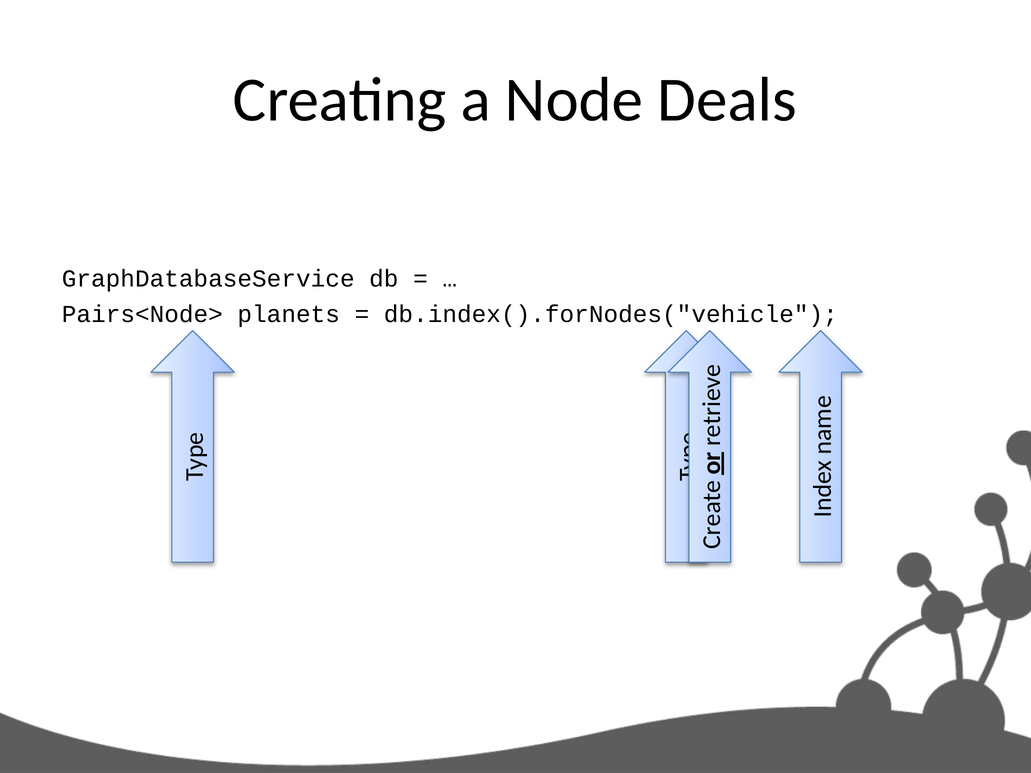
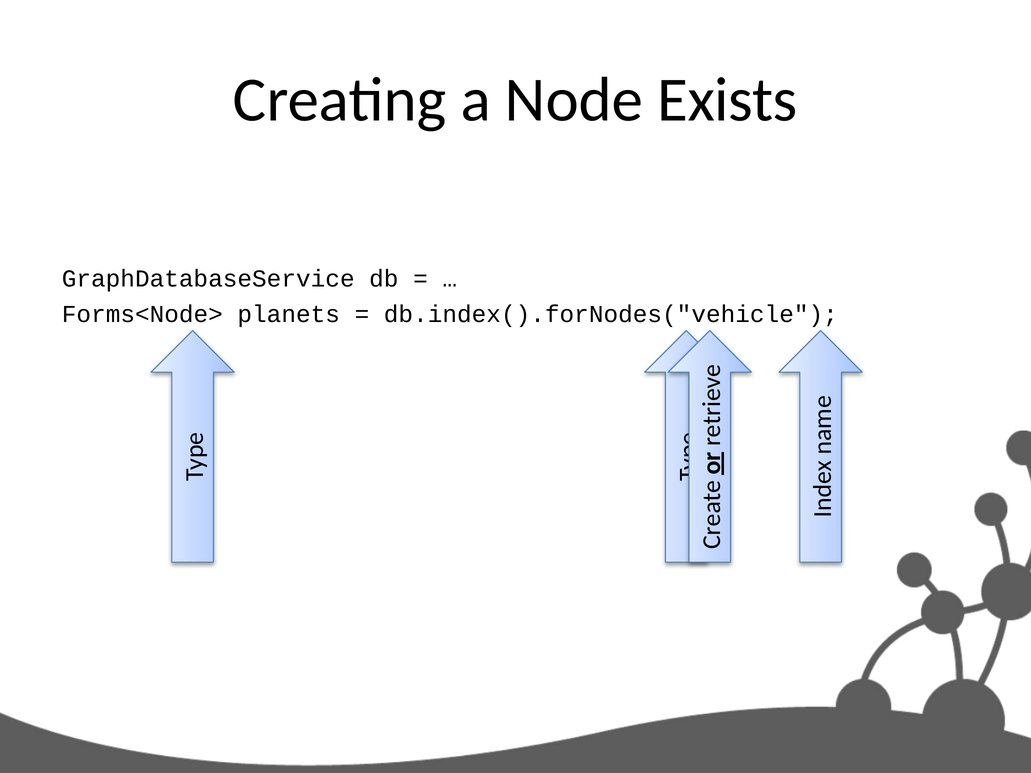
Deals: Deals -> Exists
Pairs<Node>: Pairs<Node> -> Forms<Node>
